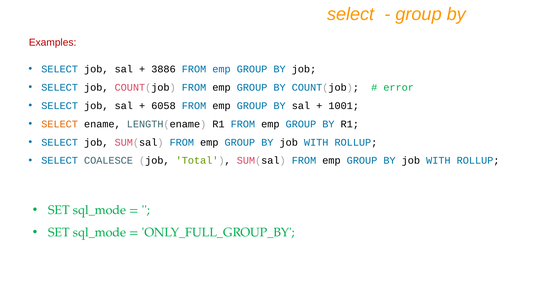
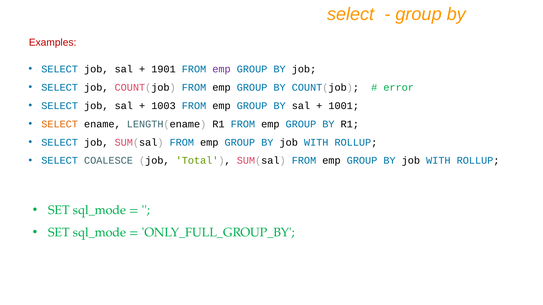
3886: 3886 -> 1901
emp at (222, 69) colour: blue -> purple
6058: 6058 -> 1003
